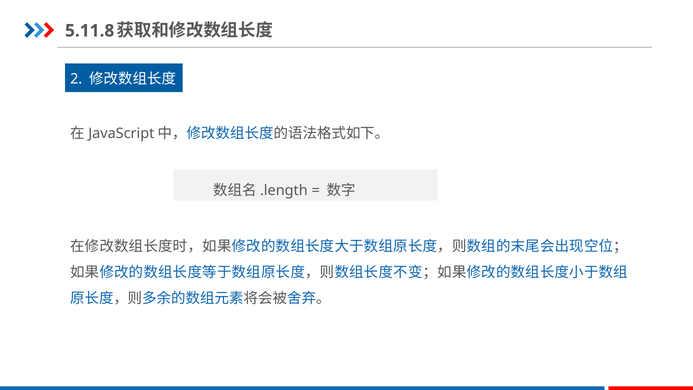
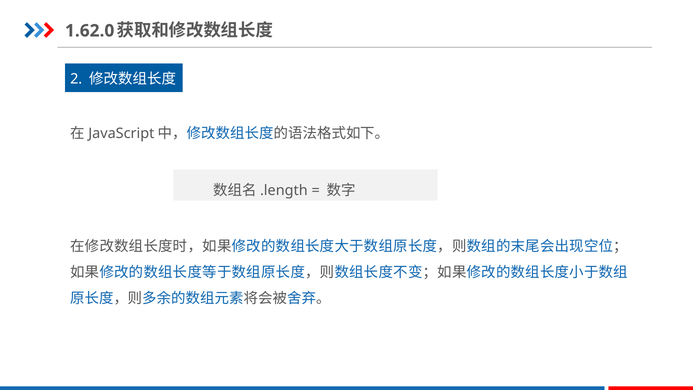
5.11.8: 5.11.8 -> 1.62.0
